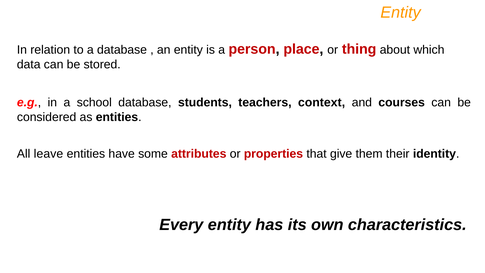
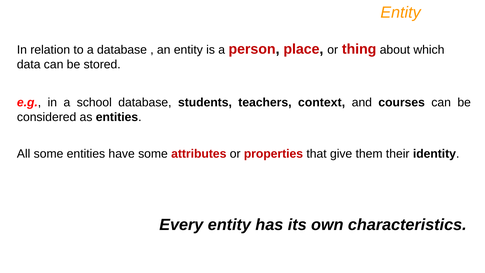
All leave: leave -> some
